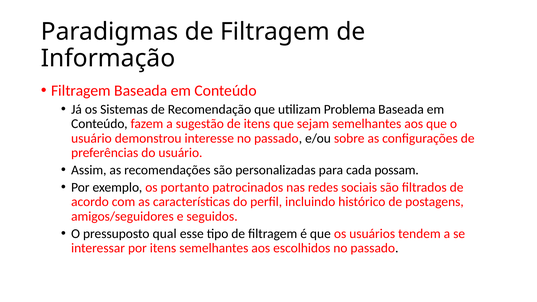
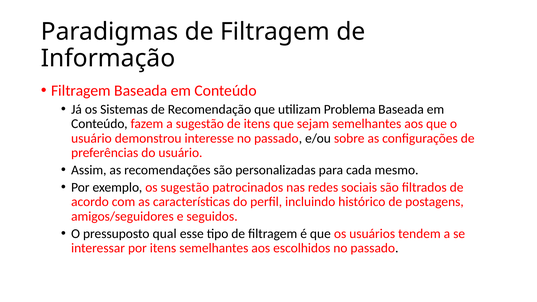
possam: possam -> mesmo
os portanto: portanto -> sugestão
